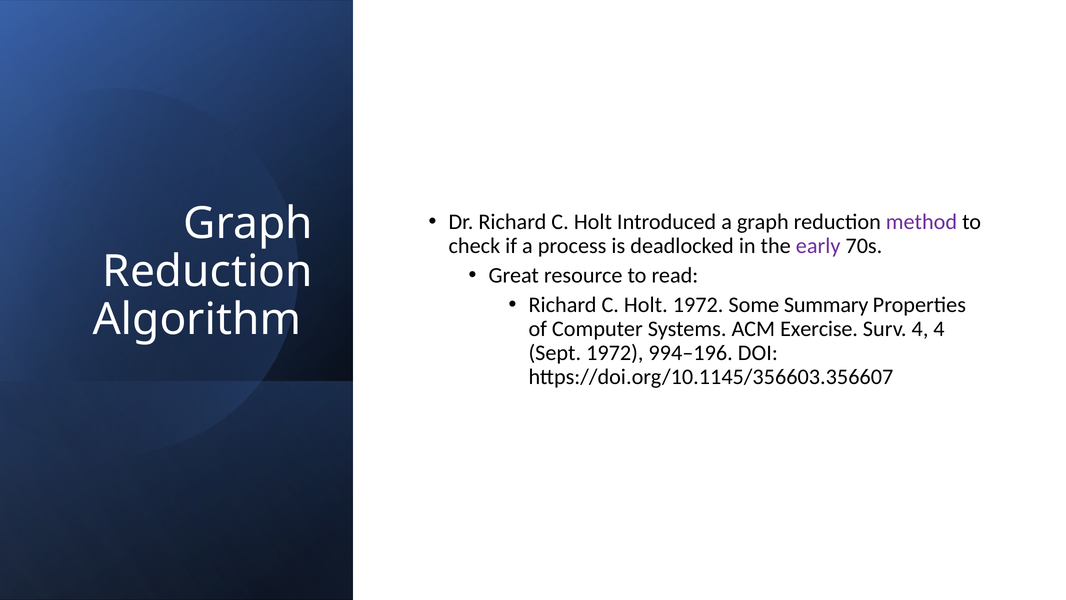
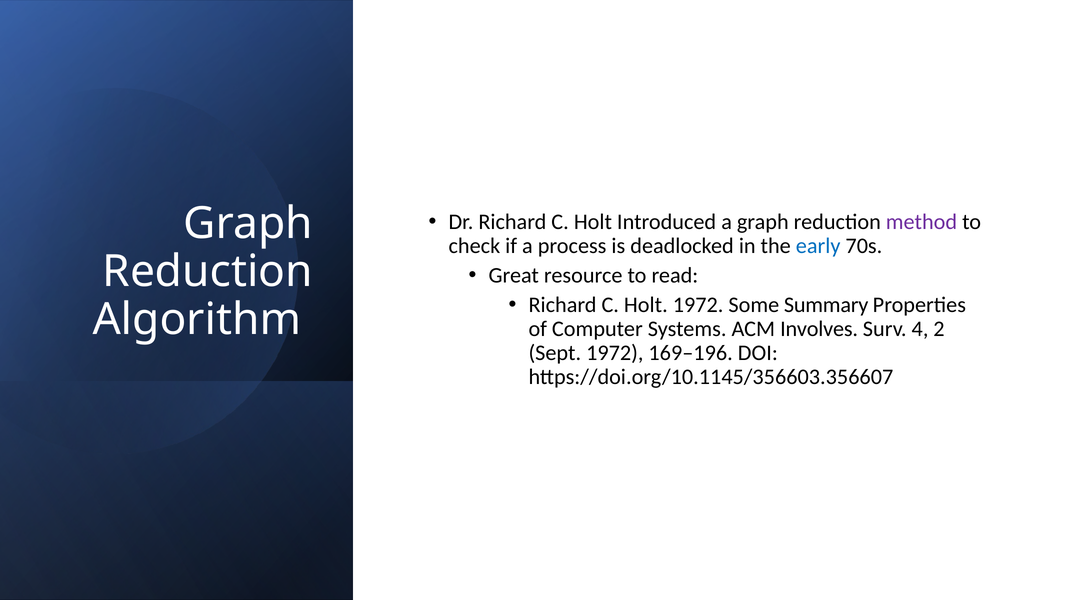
early colour: purple -> blue
Exercise: Exercise -> Involves
4 4: 4 -> 2
994–196: 994–196 -> 169–196
